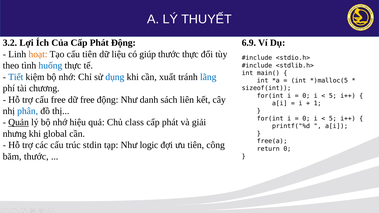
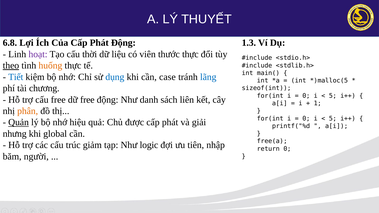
3.2: 3.2 -> 6.8
6.9: 6.9 -> 1.3
hoạt colour: orange -> purple
cấu tiên: tiên -> thời
giúp: giúp -> viên
theo underline: none -> present
huống colour: blue -> orange
xuất: xuất -> case
phân colour: blue -> orange
class: class -> được
stdin: stdin -> giảm
công: công -> nhập
băm thước: thước -> người
